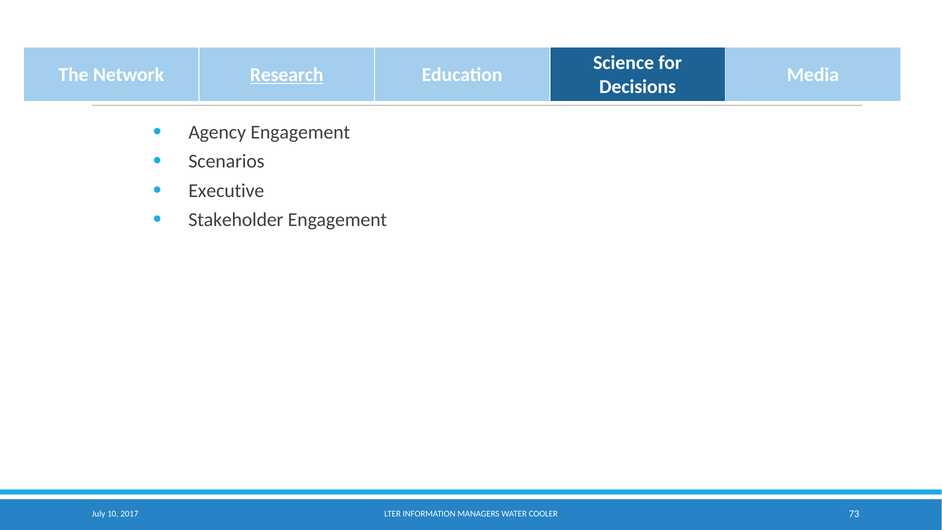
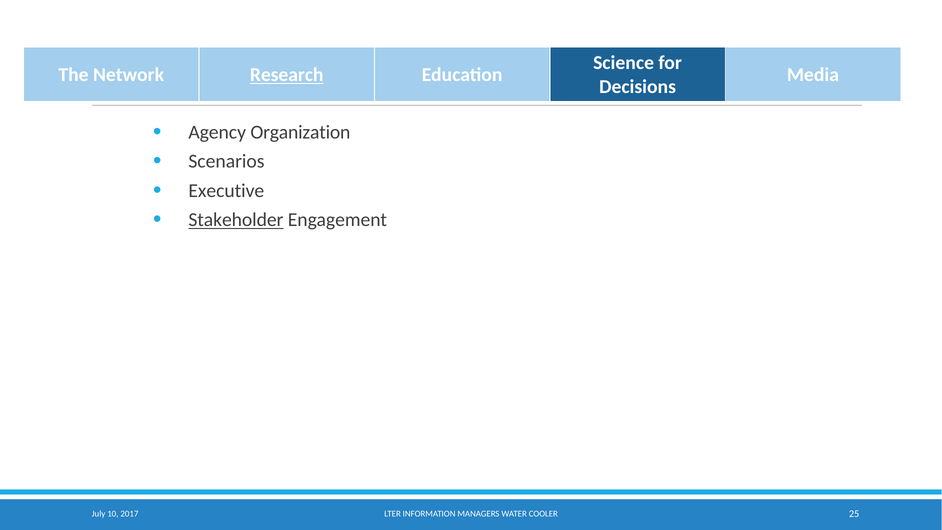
Agency Engagement: Engagement -> Organization
Stakeholder underline: none -> present
73: 73 -> 25
